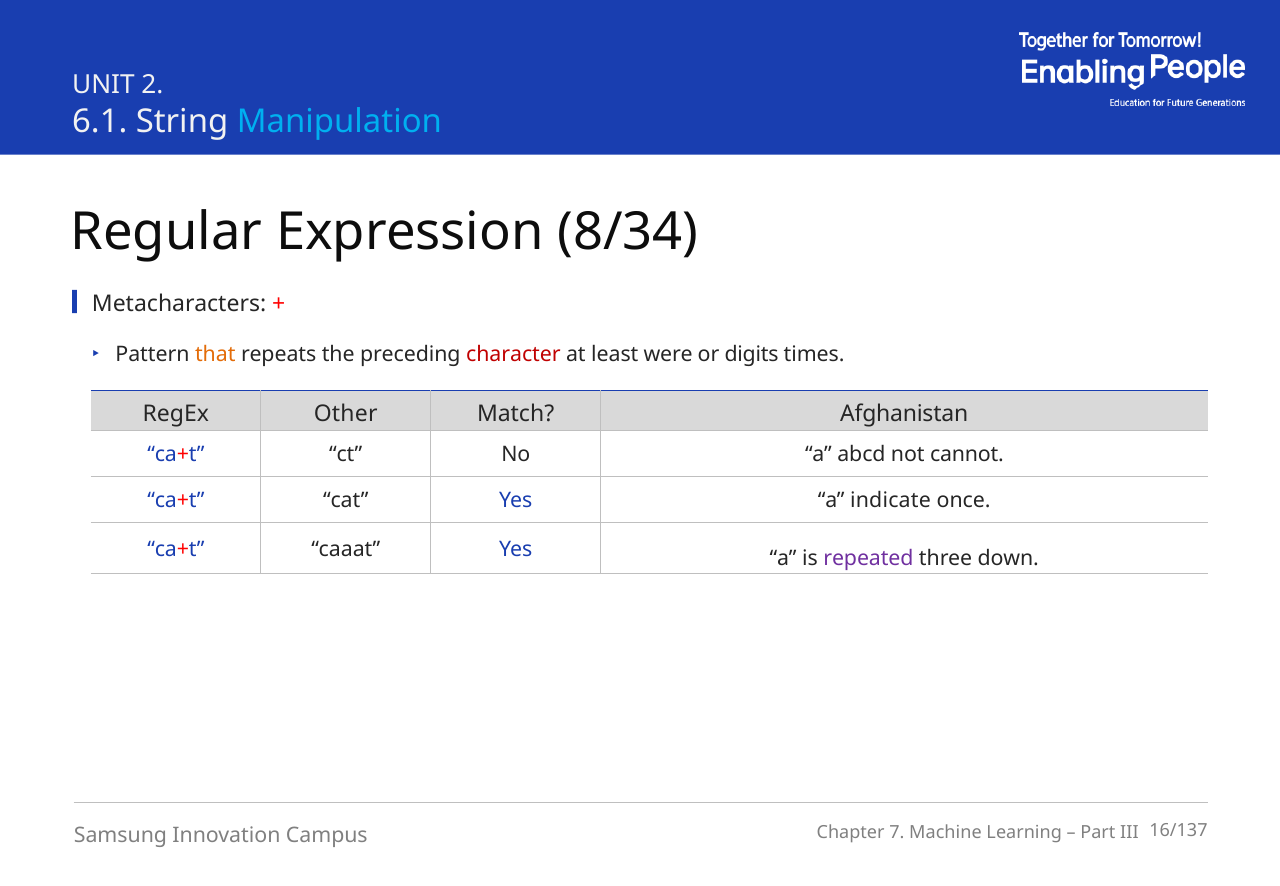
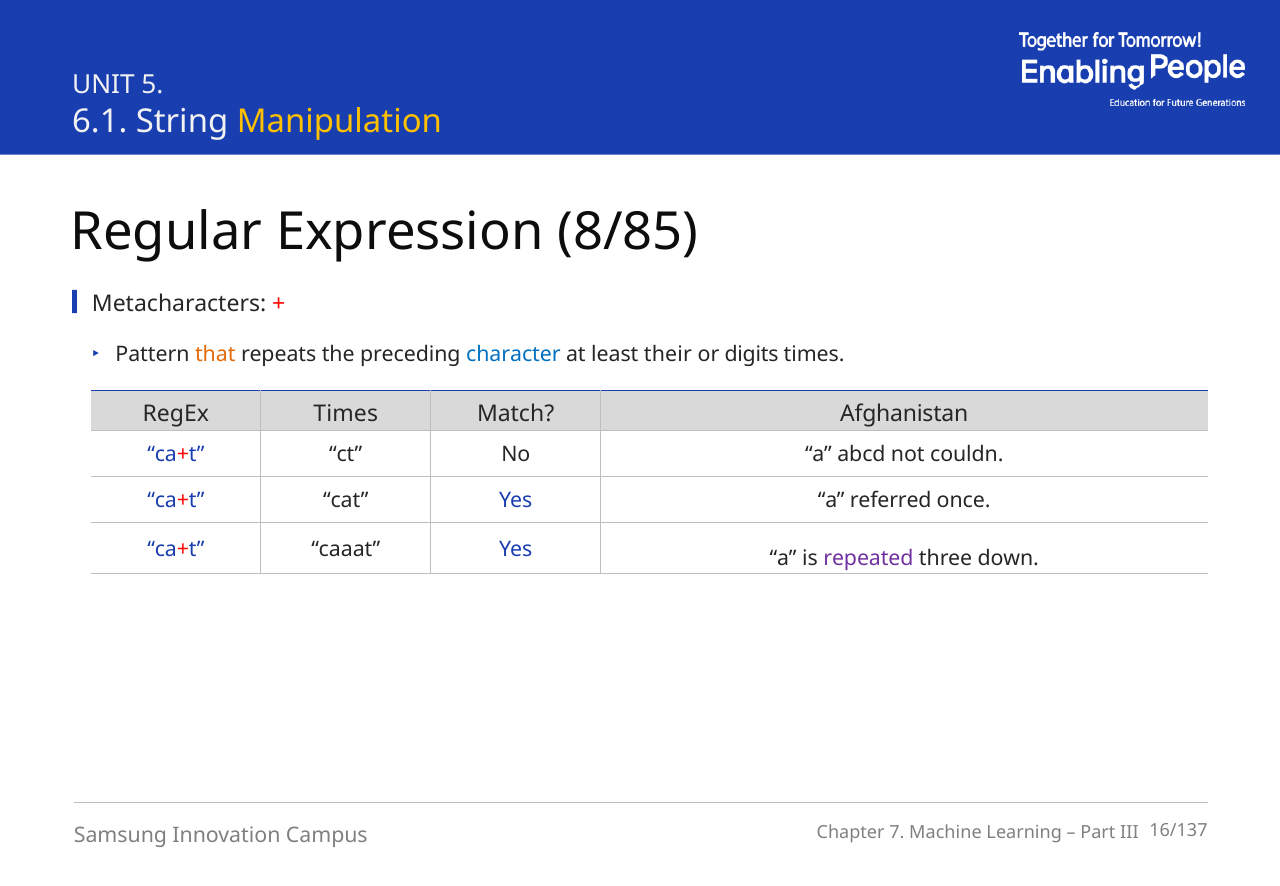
2: 2 -> 5
Manipulation colour: light blue -> yellow
8/34: 8/34 -> 8/85
character colour: red -> blue
were: were -> their
RegEx Other: Other -> Times
cannot: cannot -> couldn
indicate: indicate -> referred
